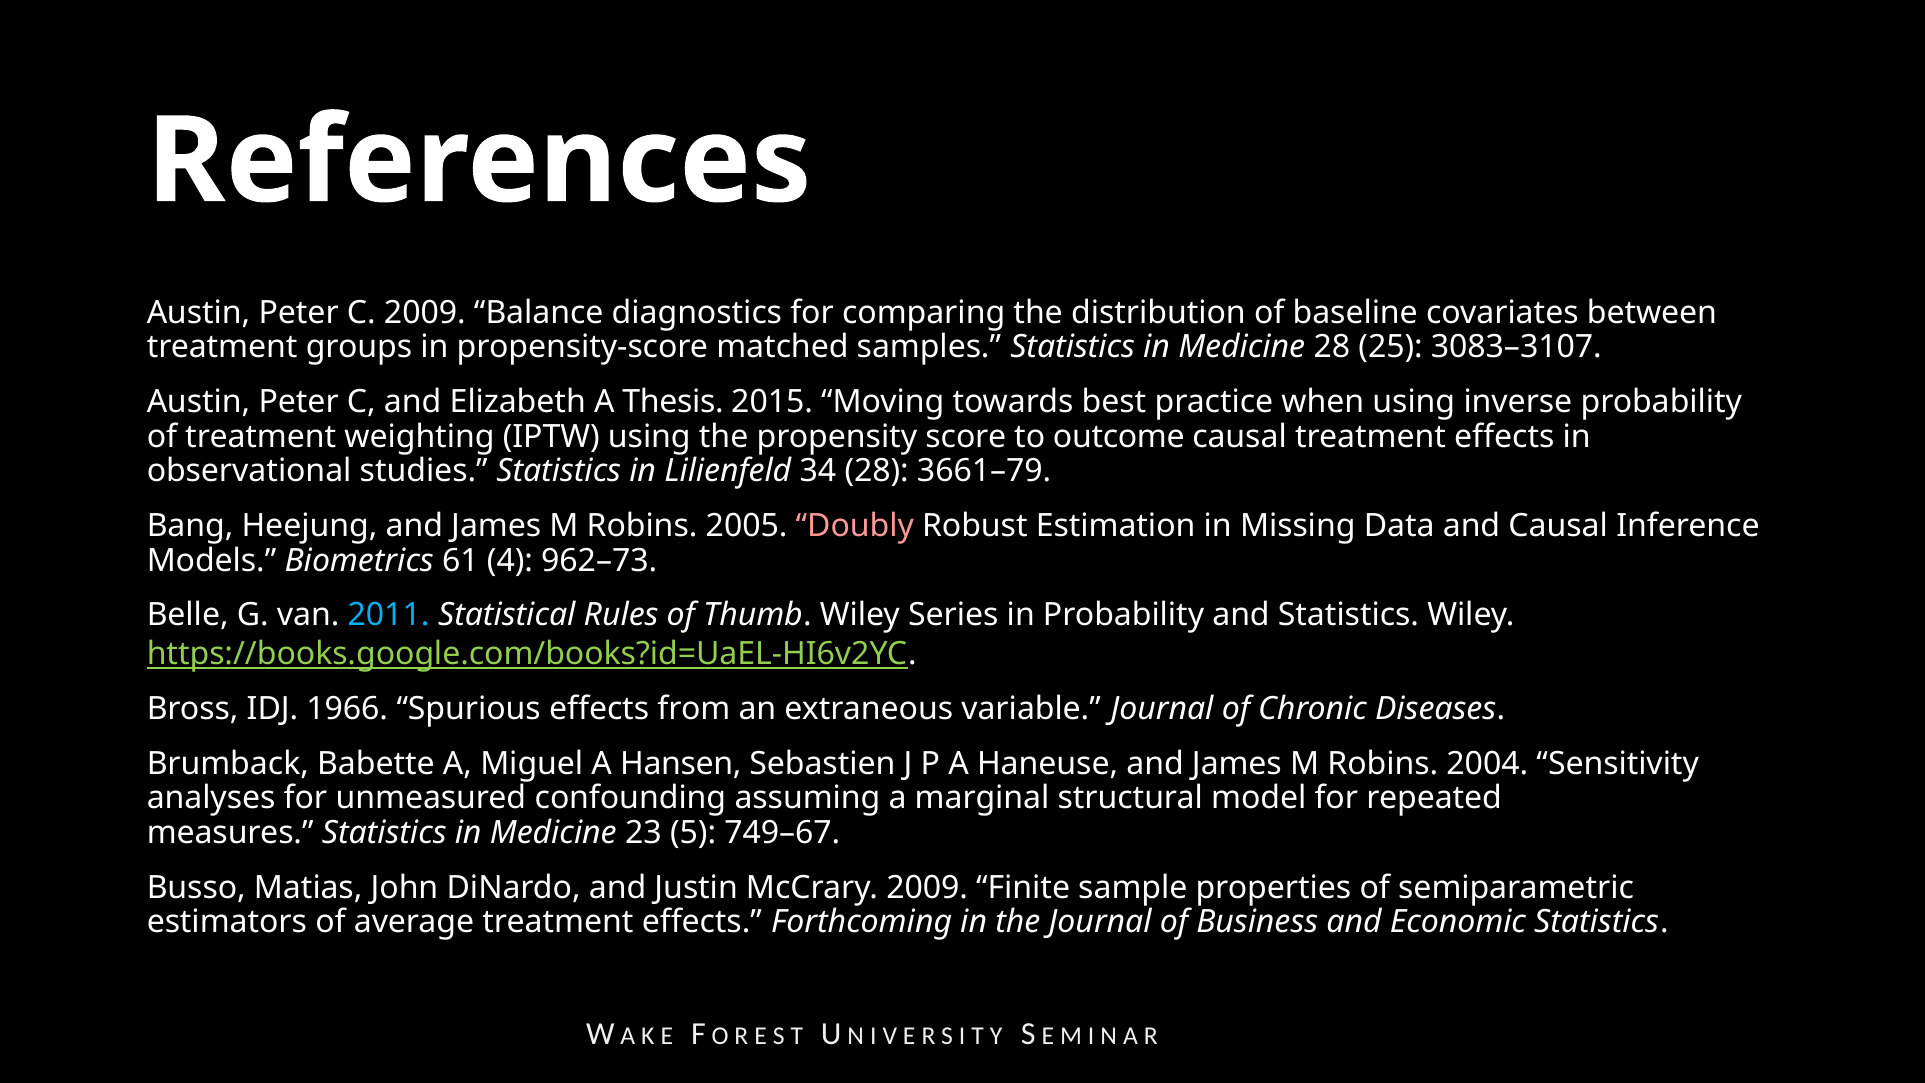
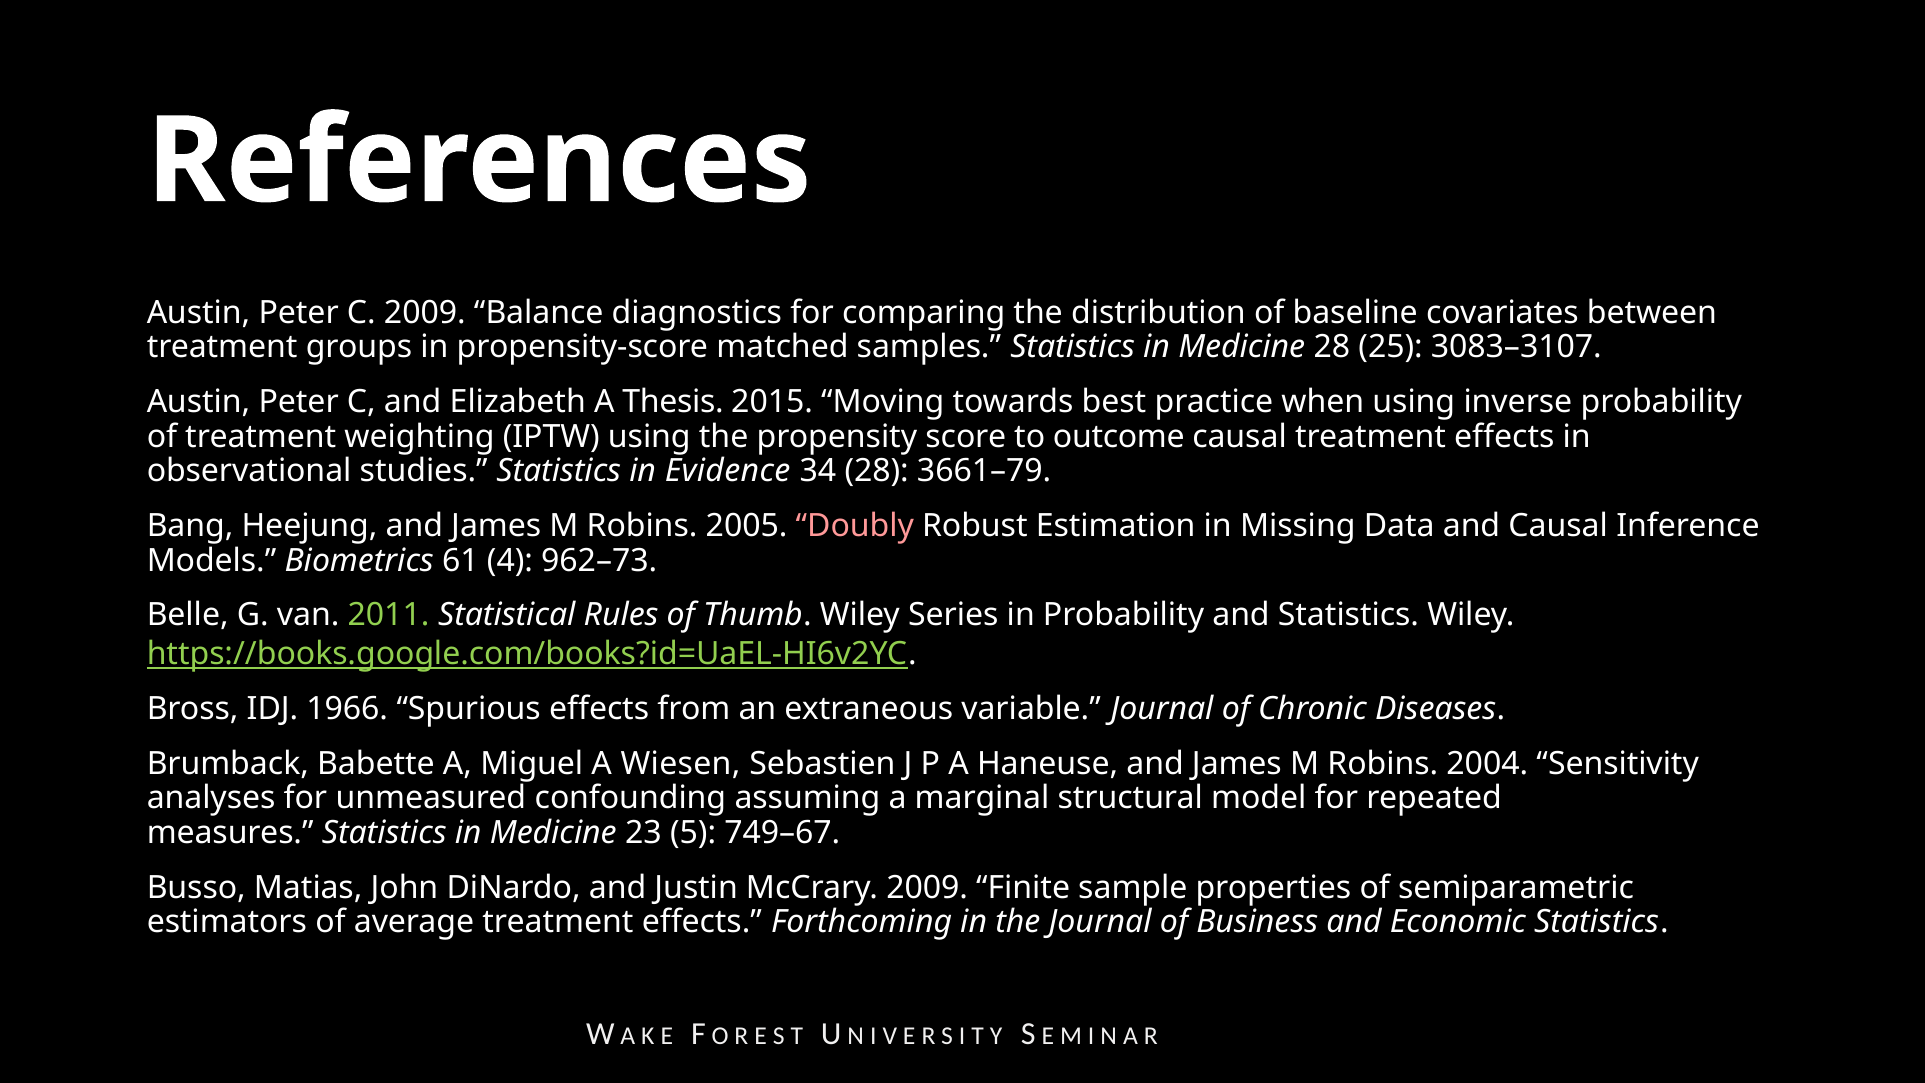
Lilienfeld: Lilienfeld -> Evidence
2011 colour: light blue -> light green
Hansen: Hansen -> Wiesen
